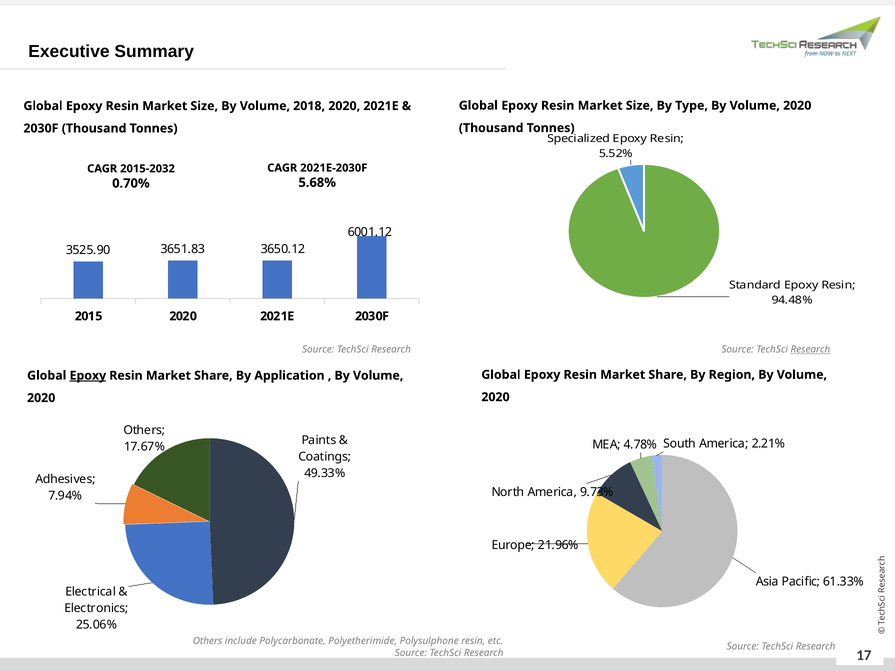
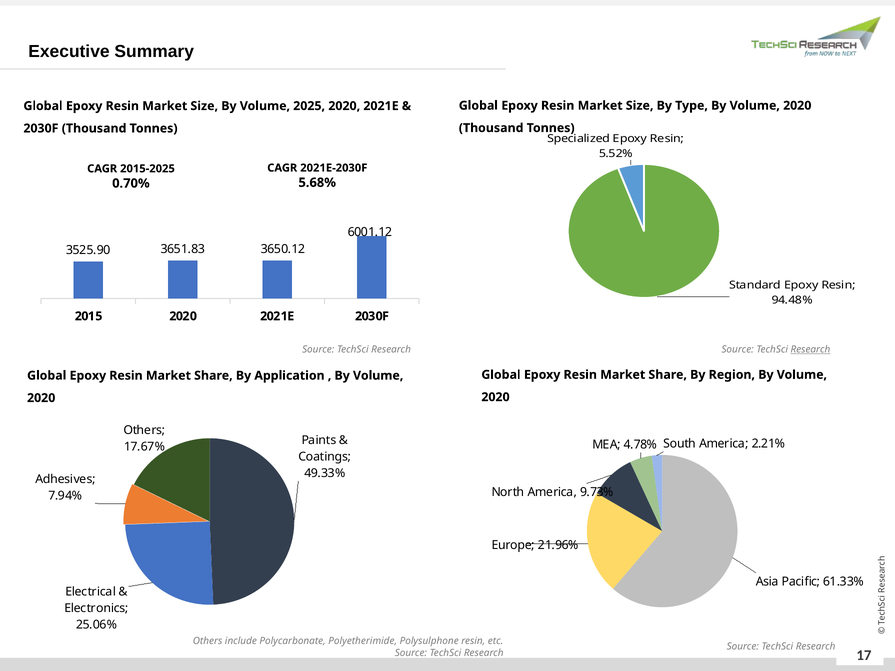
2018: 2018 -> 2025
2015-2032: 2015-2032 -> 2015-2025
Epoxy at (88, 376) underline: present -> none
